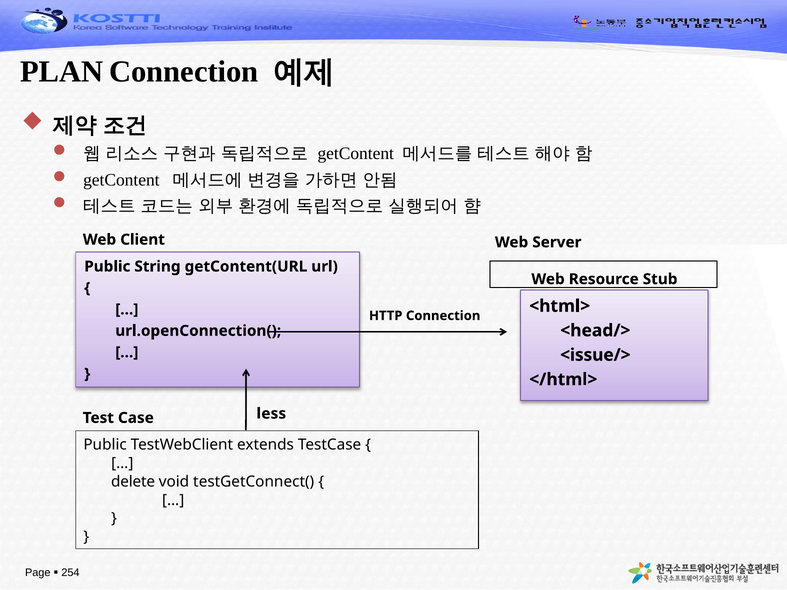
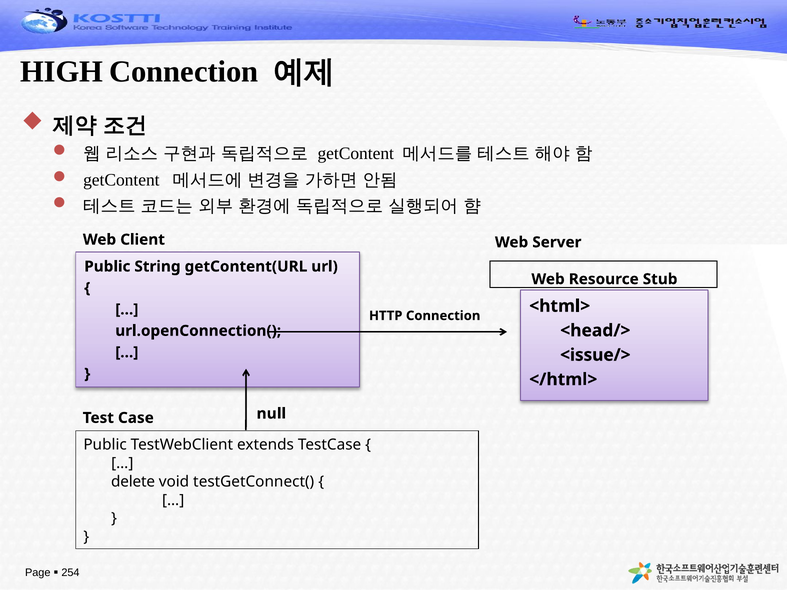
PLAN: PLAN -> HIGH
less: less -> null
